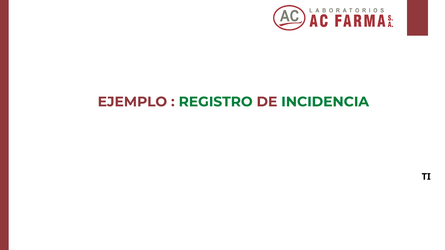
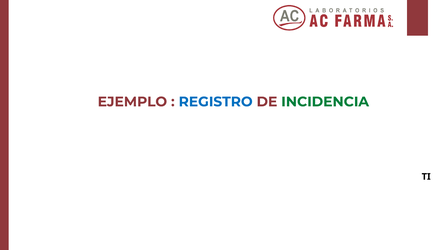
REGISTRO colour: green -> blue
